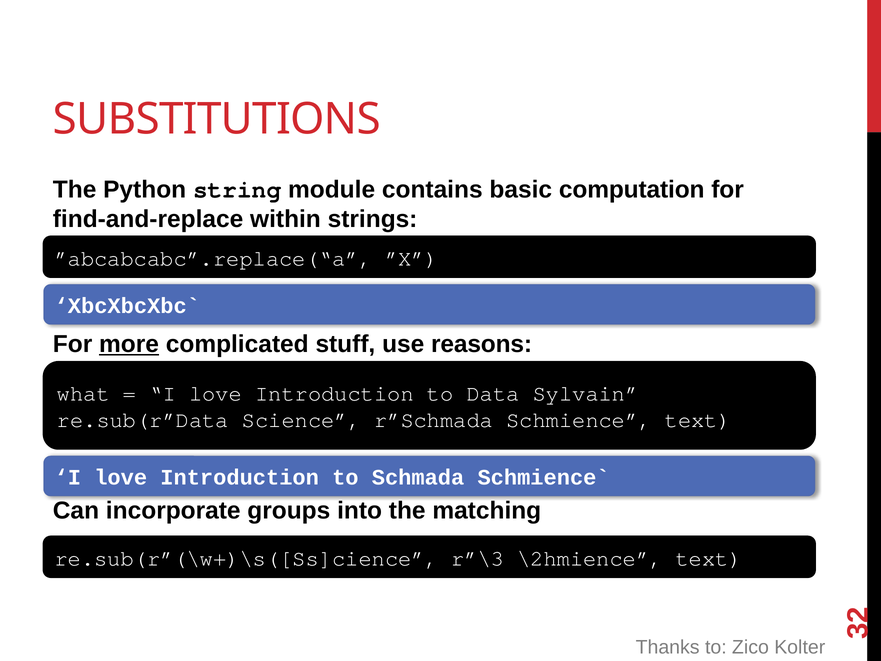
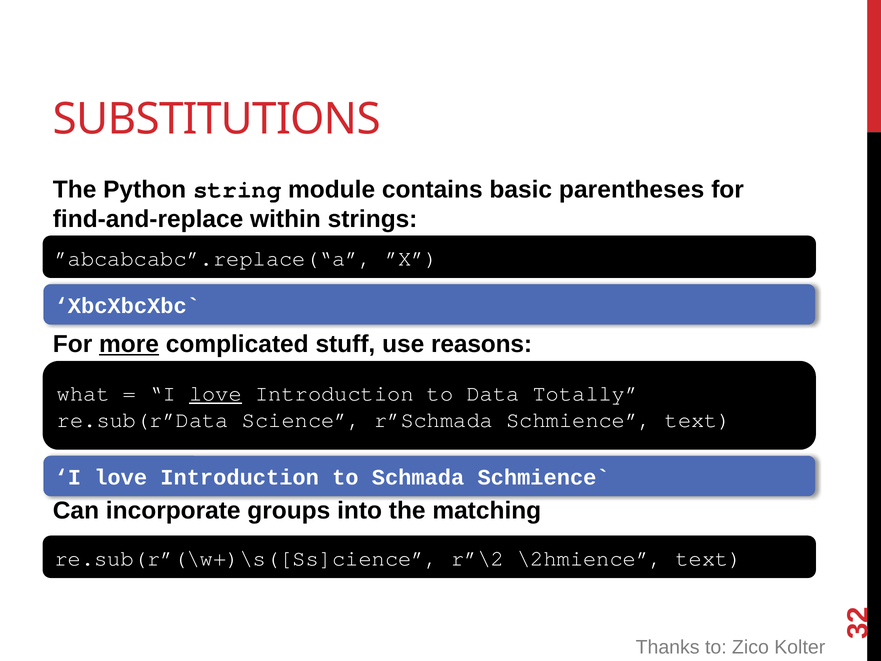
computation: computation -> parentheses
love at (215, 393) underline: none -> present
Sylvain: Sylvain -> Totally
r”\3: r”\3 -> r”\2
